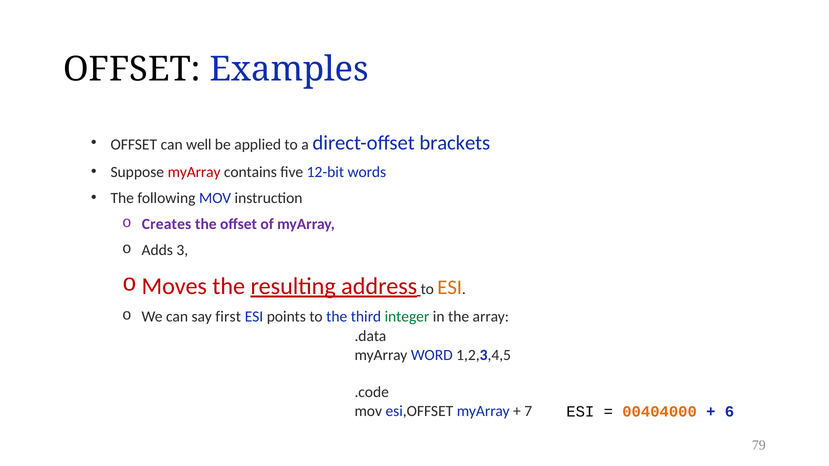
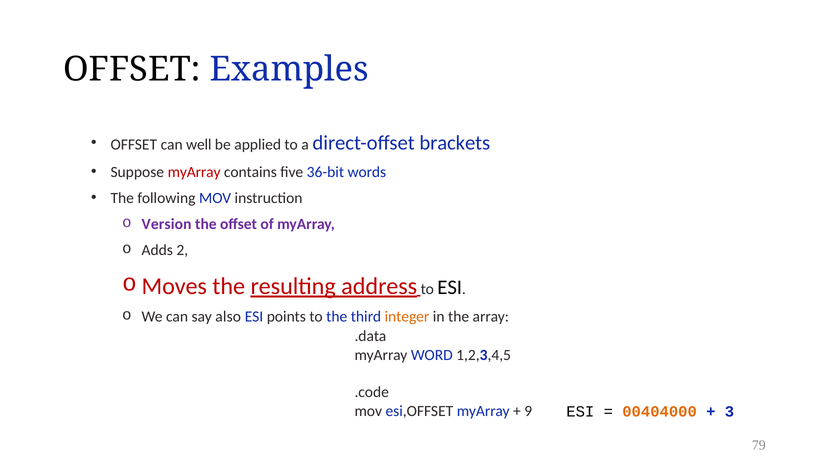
12-bit: 12-bit -> 36-bit
Creates: Creates -> Version
3: 3 -> 2
ESI at (450, 288) colour: orange -> black
first: first -> also
integer colour: green -> orange
7: 7 -> 9
6: 6 -> 3
